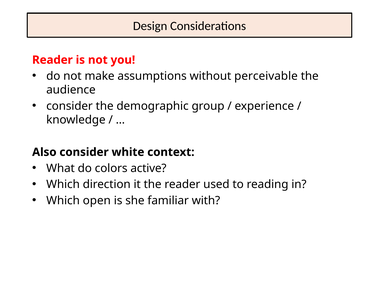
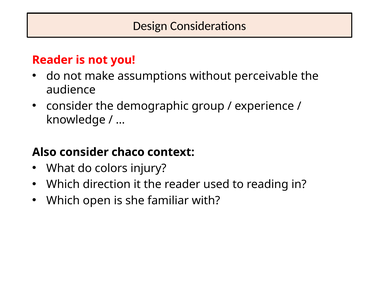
white: white -> chaco
active: active -> injury
